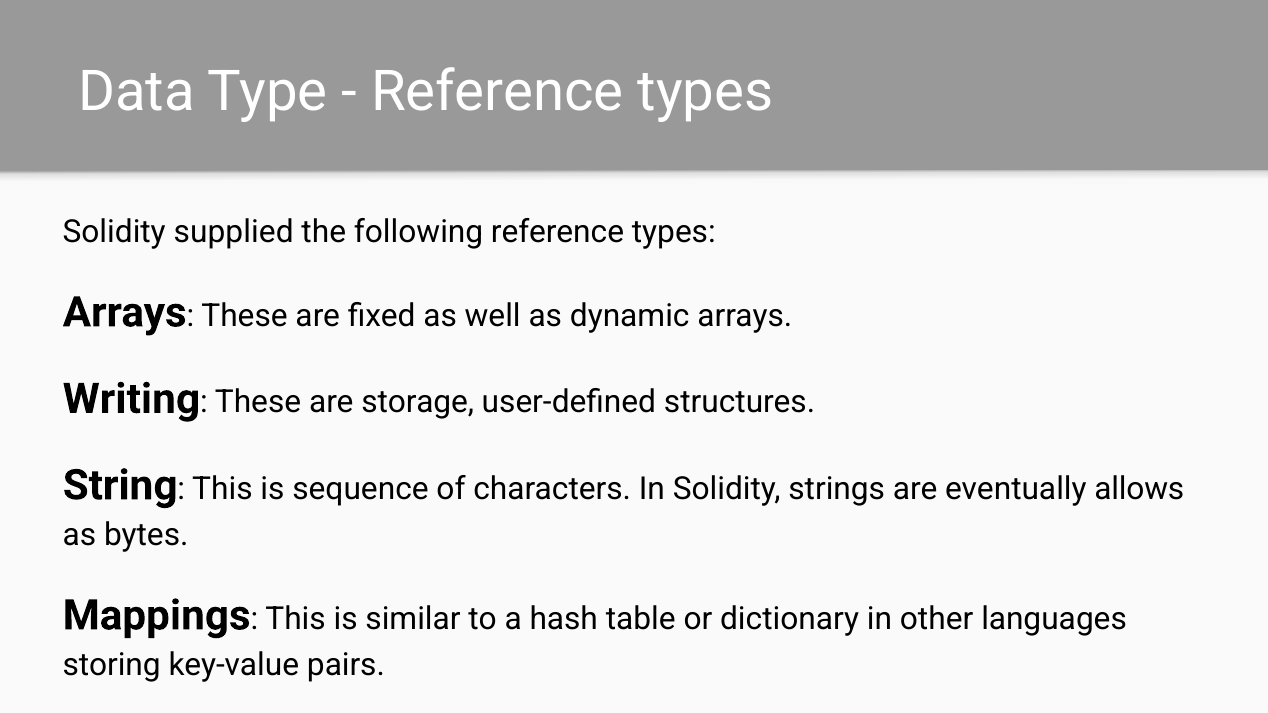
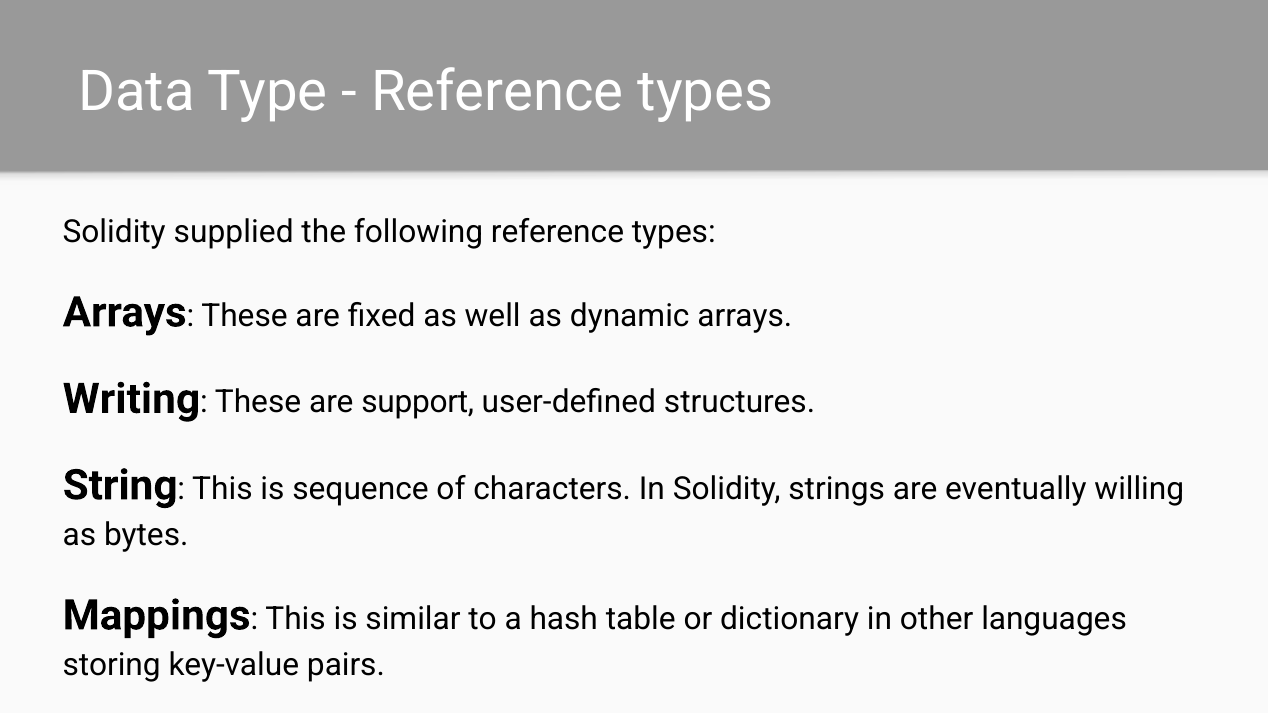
storage: storage -> support
allows: allows -> willing
